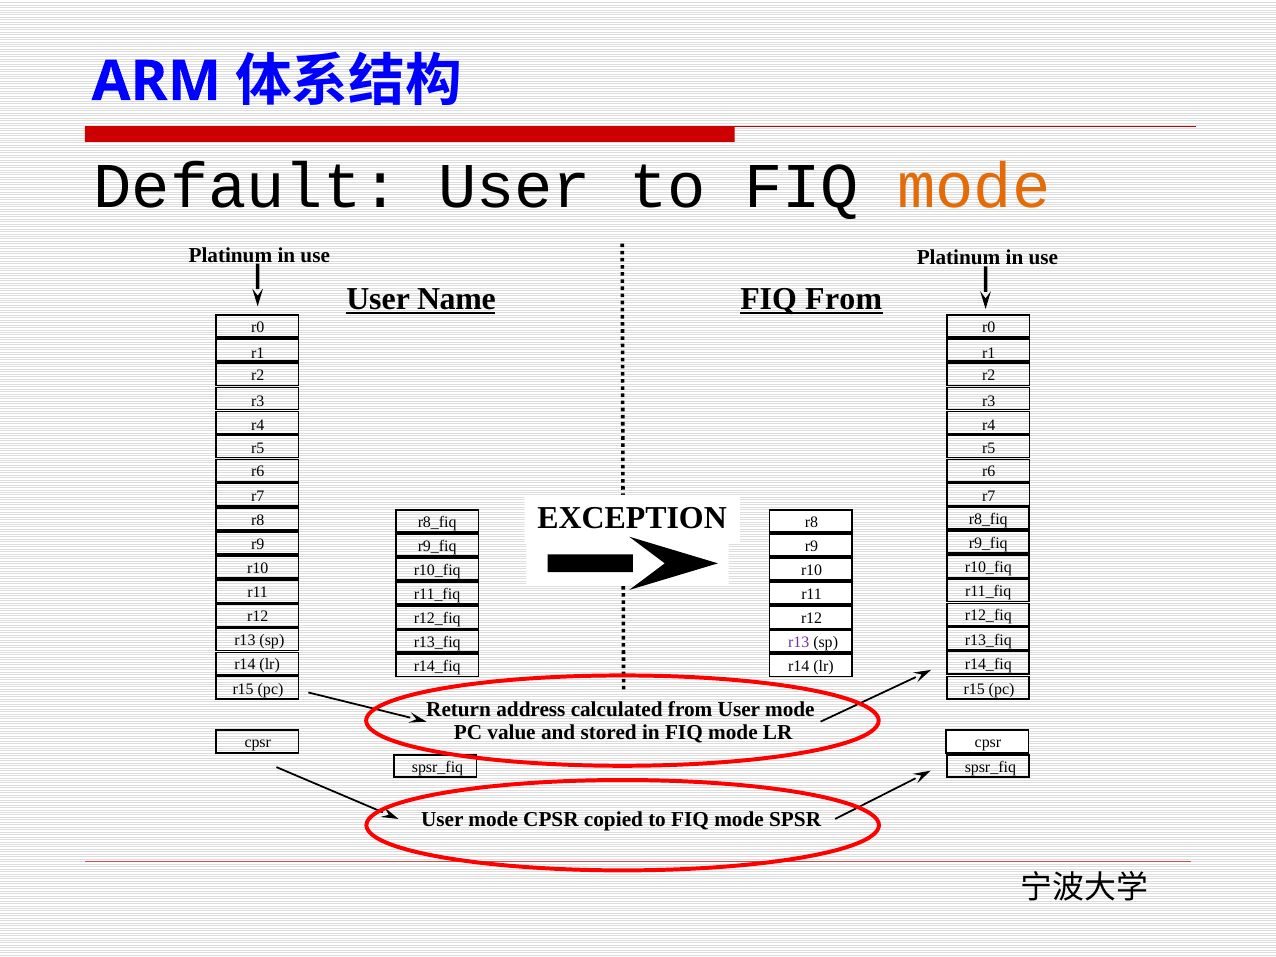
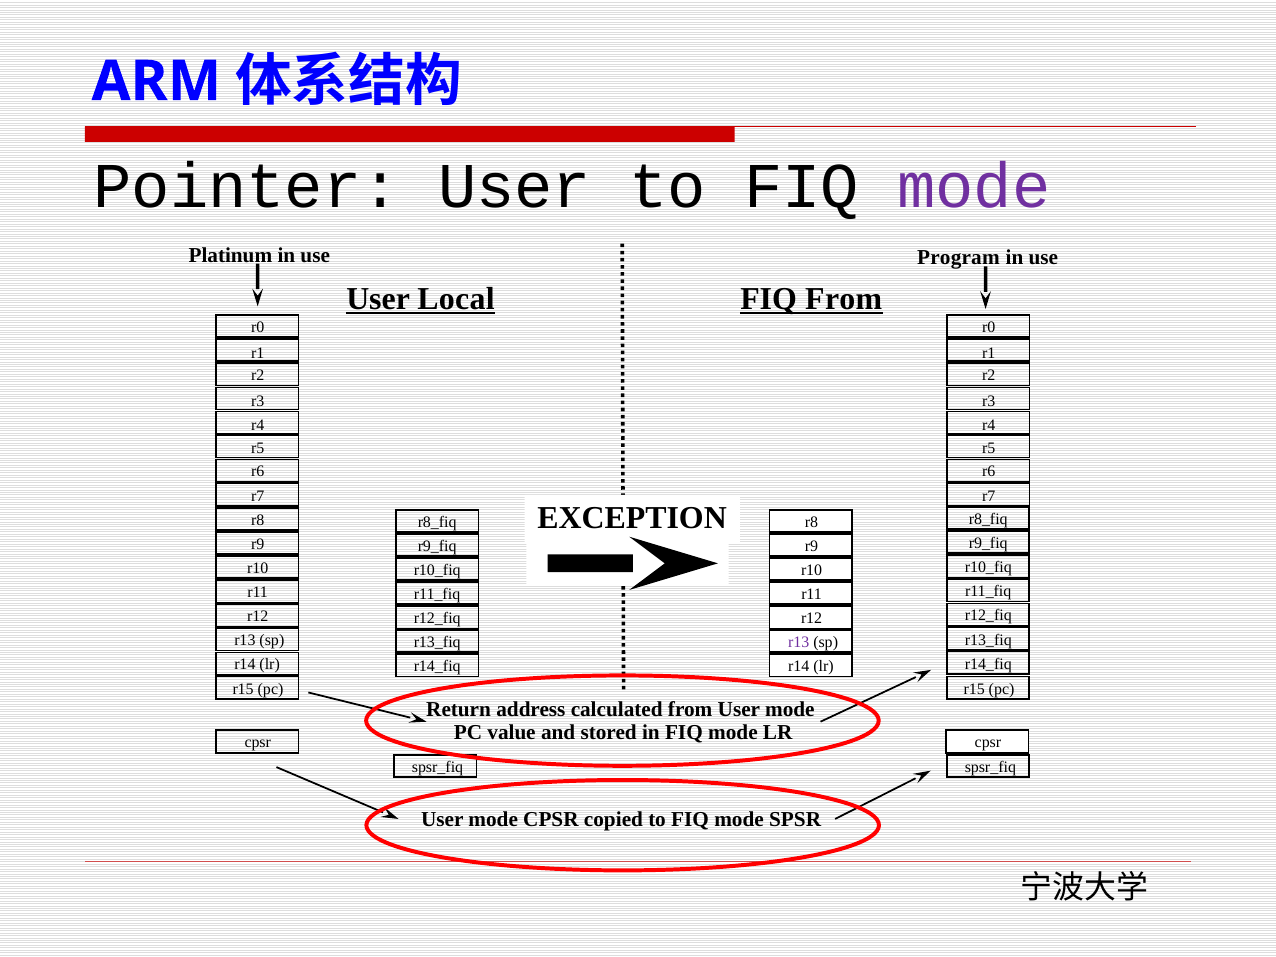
Default: Default -> Pointer
mode at (974, 186) colour: orange -> purple
use Platinum: Platinum -> Program
Name: Name -> Local
